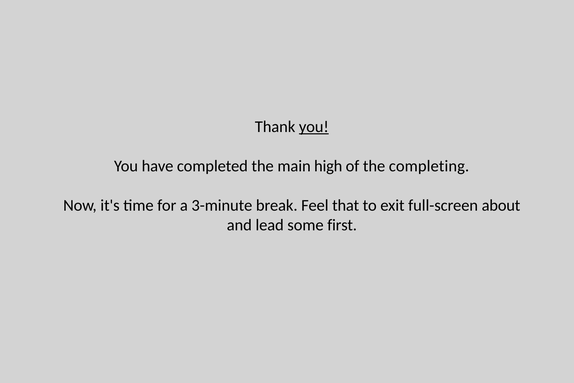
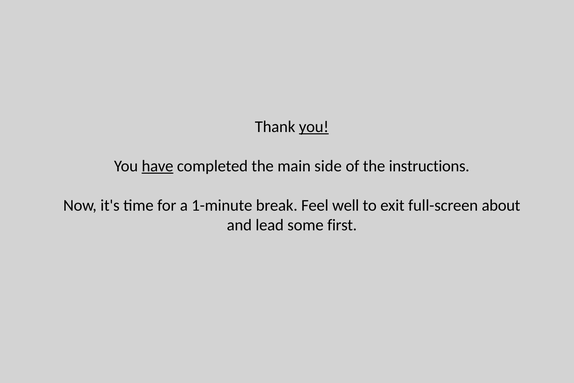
have underline: none -> present
high: high -> side
completing: completing -> instructions
3-minute: 3-minute -> 1-minute
that: that -> well
